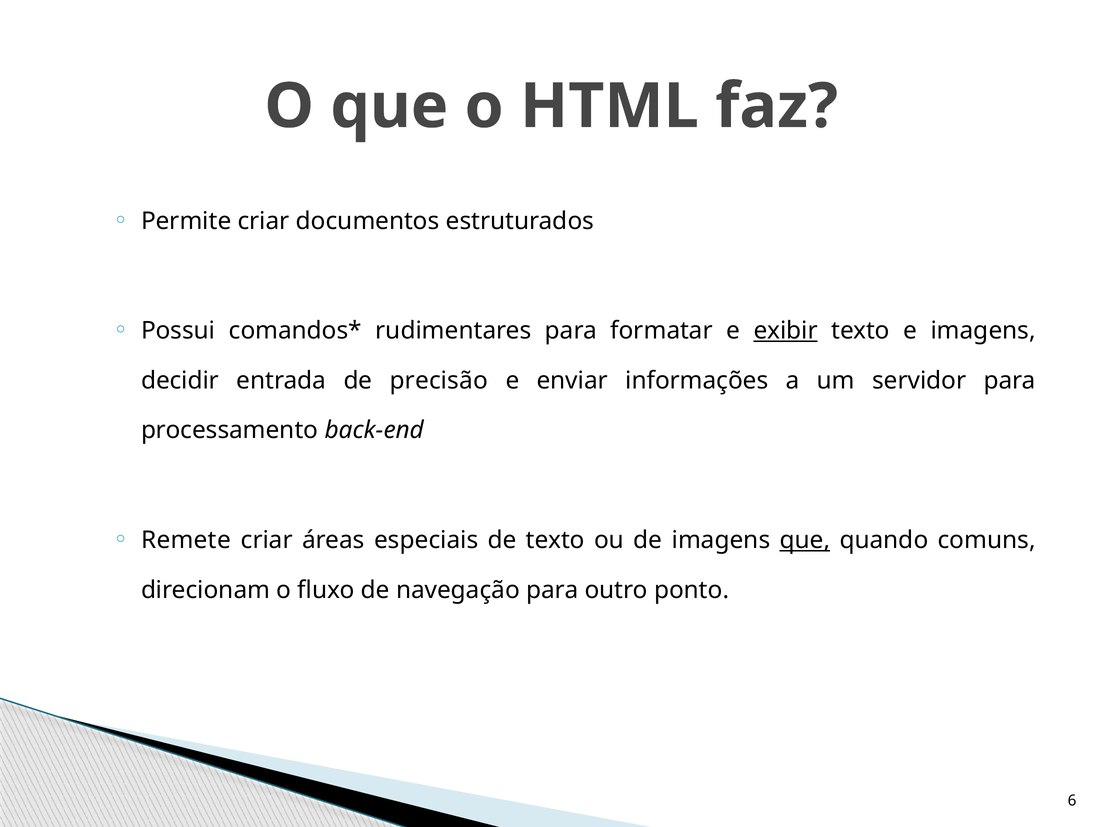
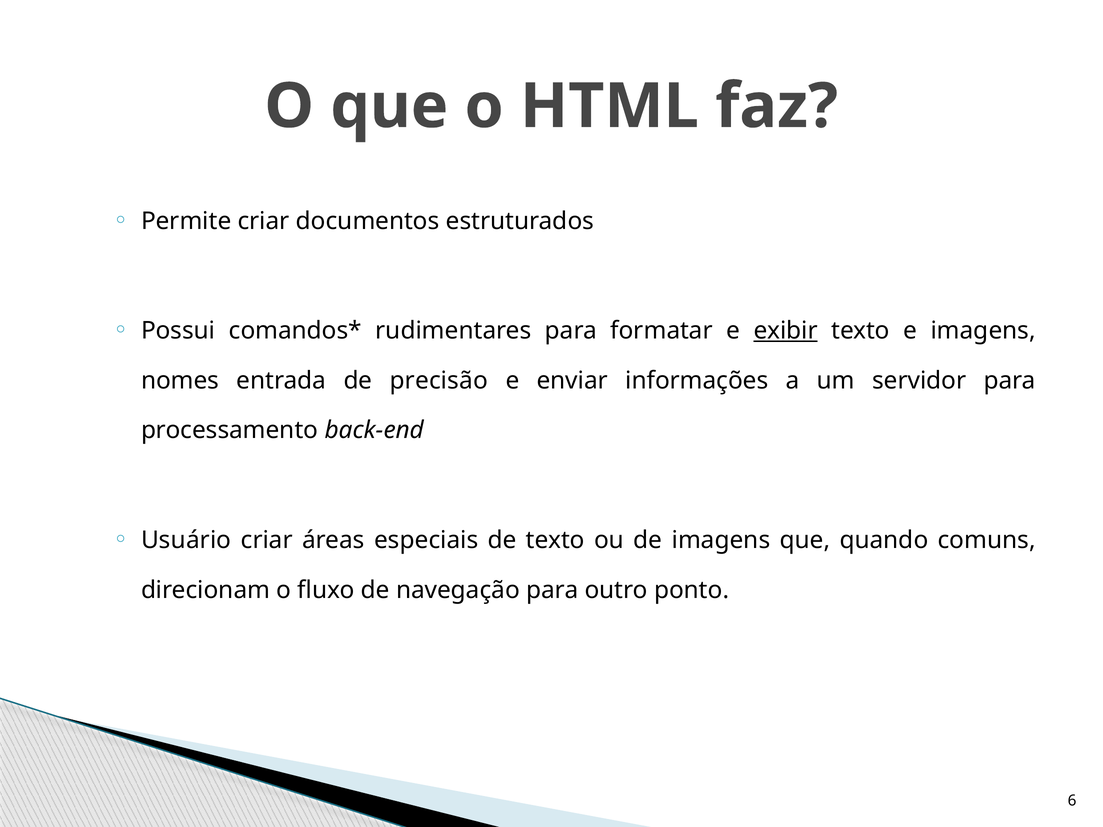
decidir: decidir -> nomes
Remete: Remete -> Usuário
que at (805, 540) underline: present -> none
